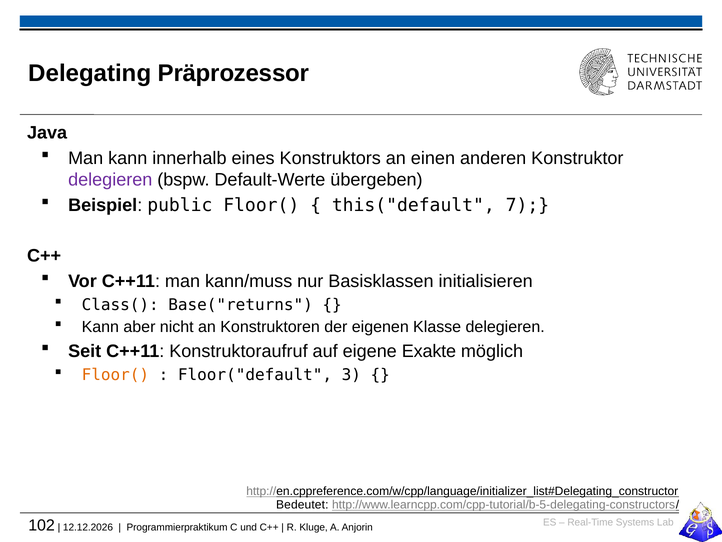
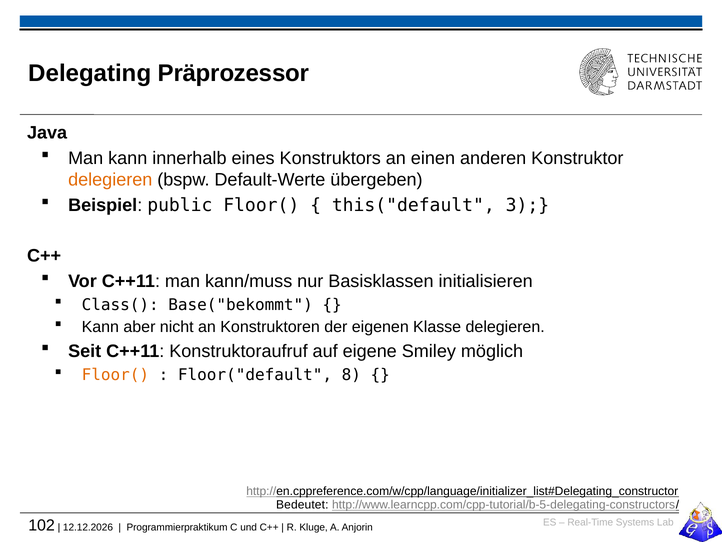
delegieren at (110, 180) colour: purple -> orange
7: 7 -> 3
Base("returns: Base("returns -> Base("bekommt
Exakte: Exakte -> Smiley
3: 3 -> 8
